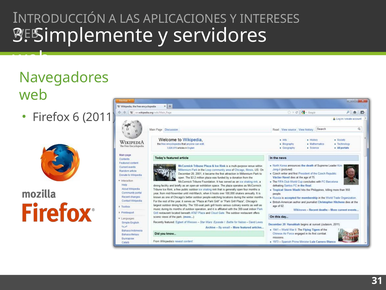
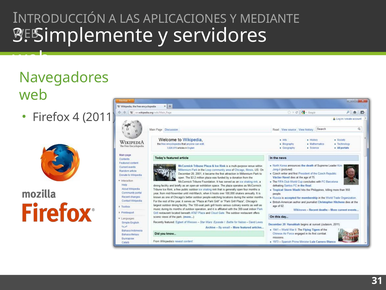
INTERESES: INTERESES -> MEDIANTE
6: 6 -> 4
